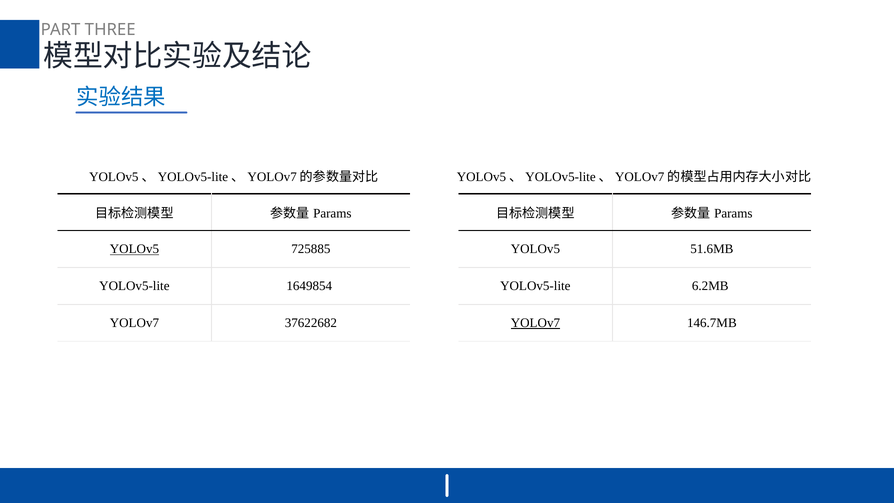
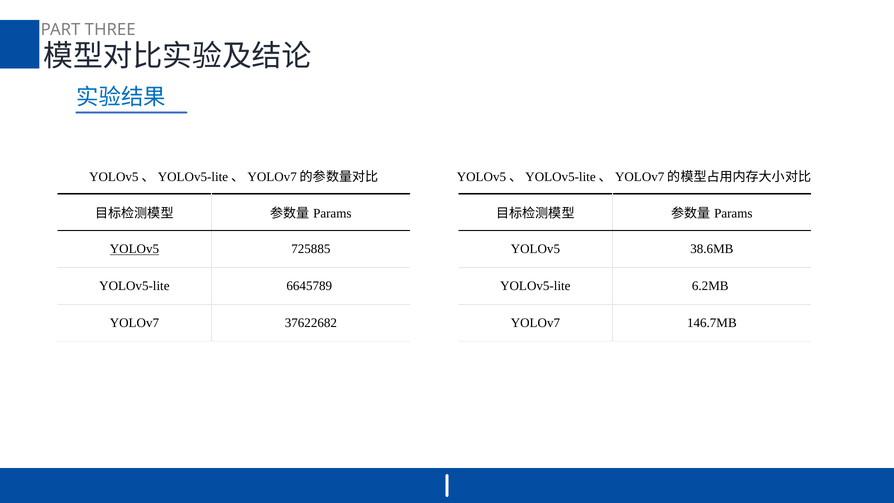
51.6MB: 51.6MB -> 38.6MB
1649854: 1649854 -> 6645789
YOLOv7 at (535, 323) underline: present -> none
